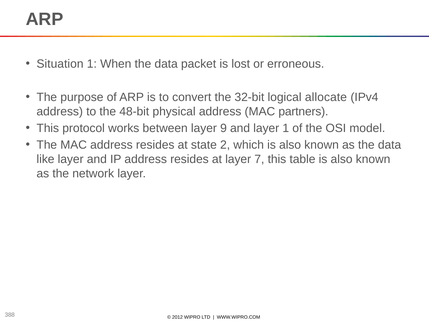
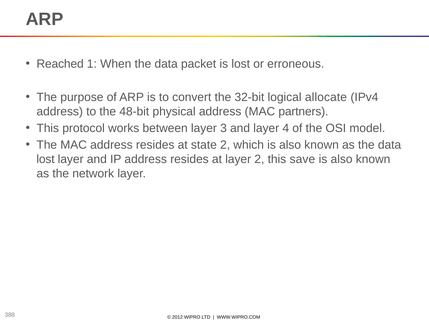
Situation: Situation -> Reached
9: 9 -> 3
layer 1: 1 -> 4
like at (45, 159): like -> lost
layer 7: 7 -> 2
table: table -> save
